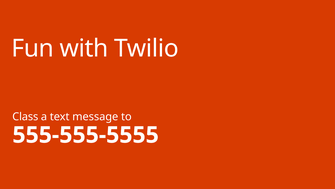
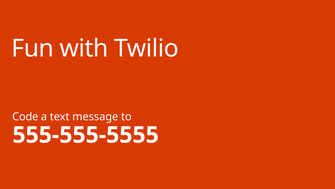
Class: Class -> Code
